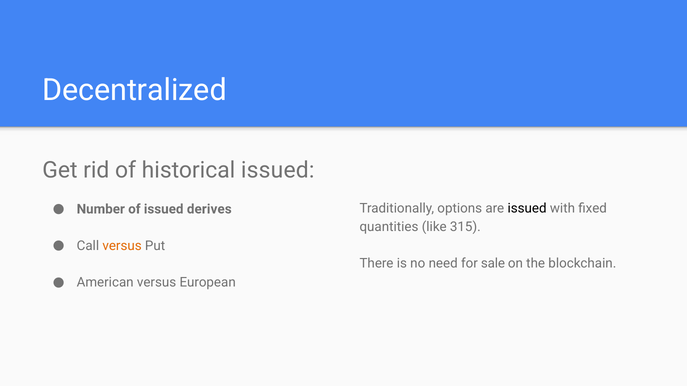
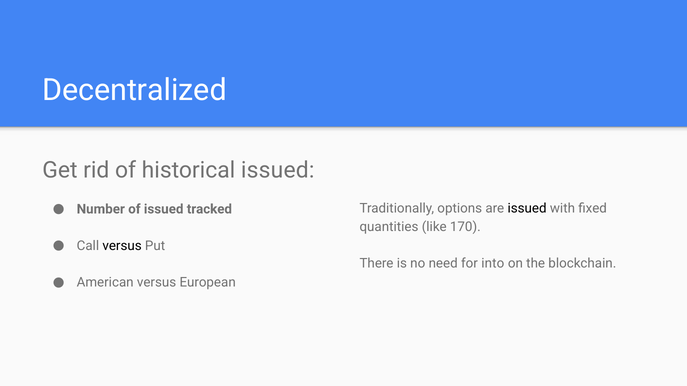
derives: derives -> tracked
315: 315 -> 170
versus at (122, 246) colour: orange -> black
sale: sale -> into
